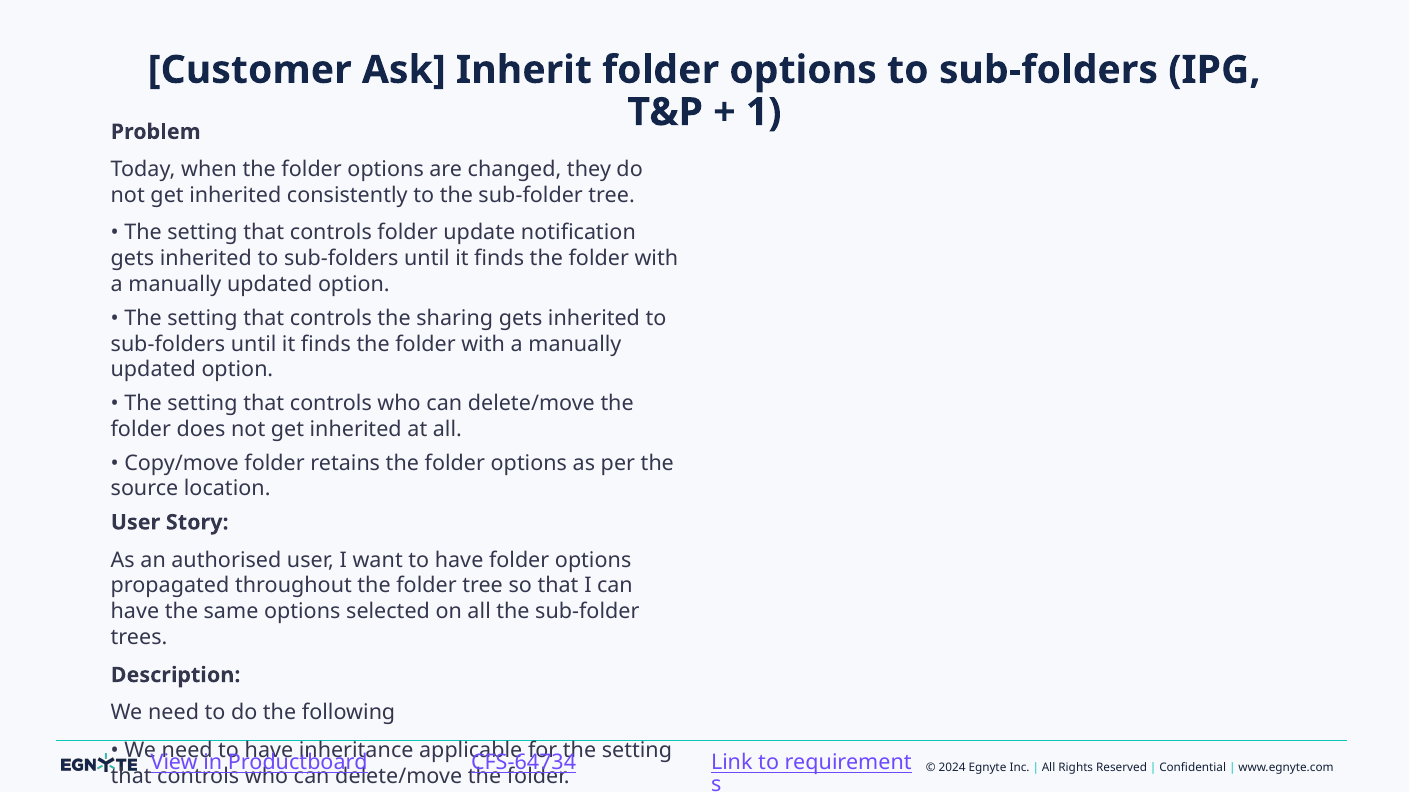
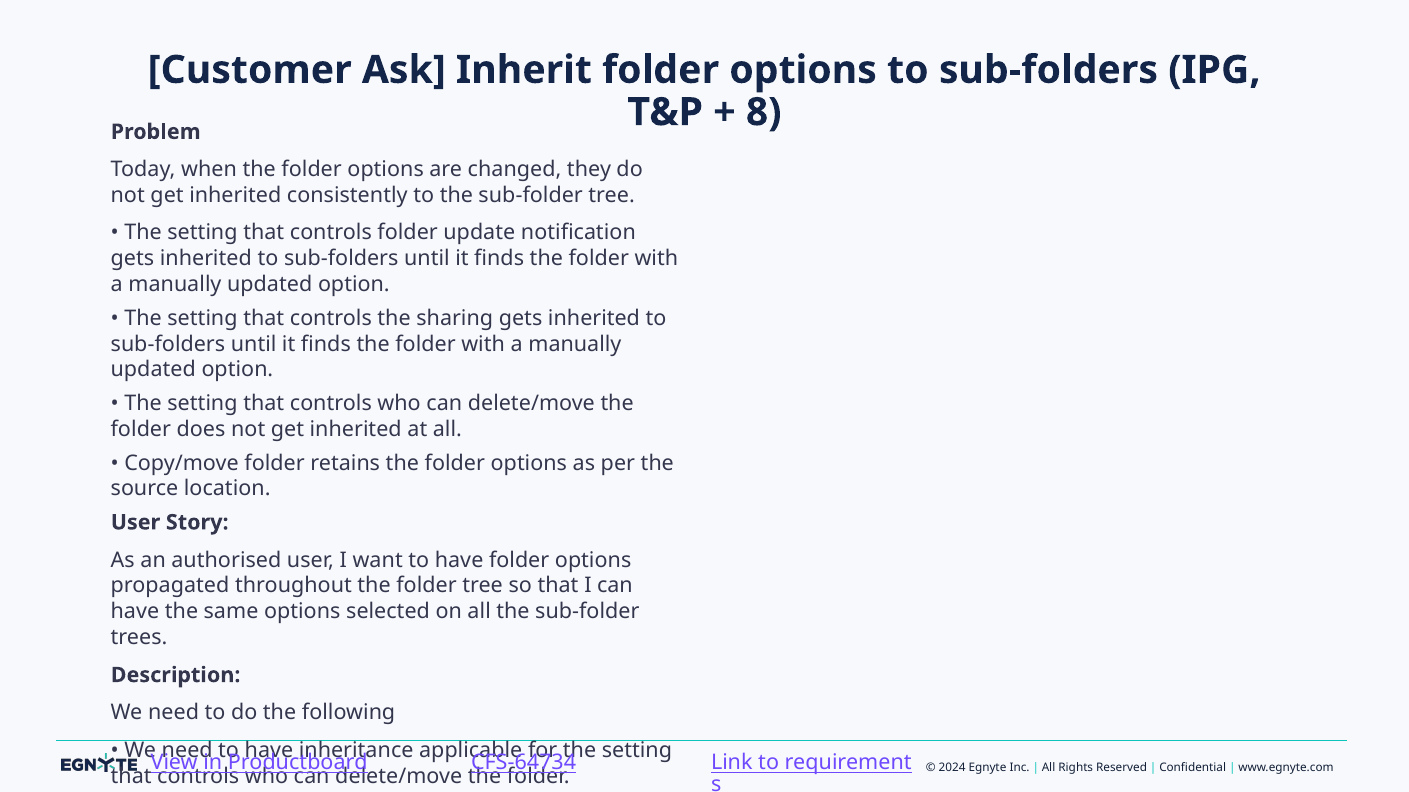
1: 1 -> 8
